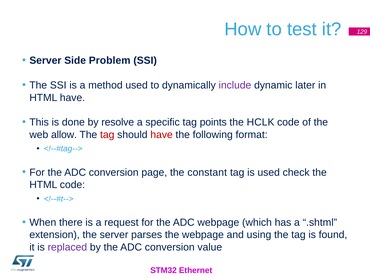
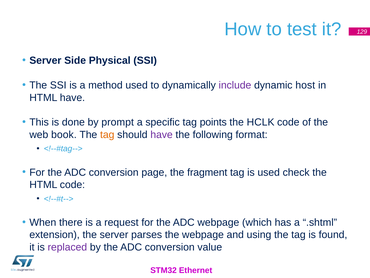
Problem: Problem -> Physical
later: later -> host
resolve: resolve -> prompt
allow: allow -> book
tag at (107, 134) colour: red -> orange
have at (162, 134) colour: red -> purple
constant: constant -> fragment
